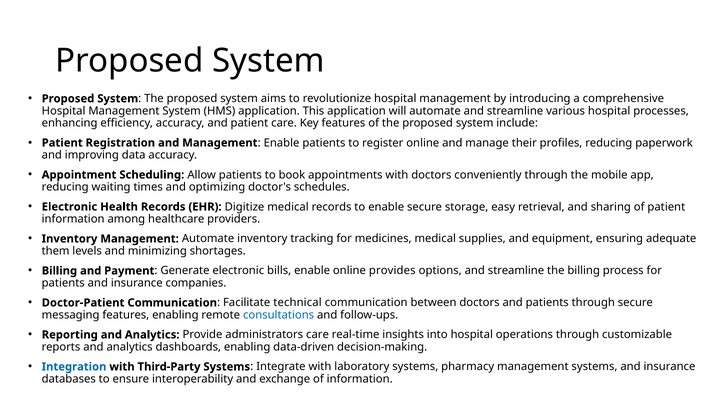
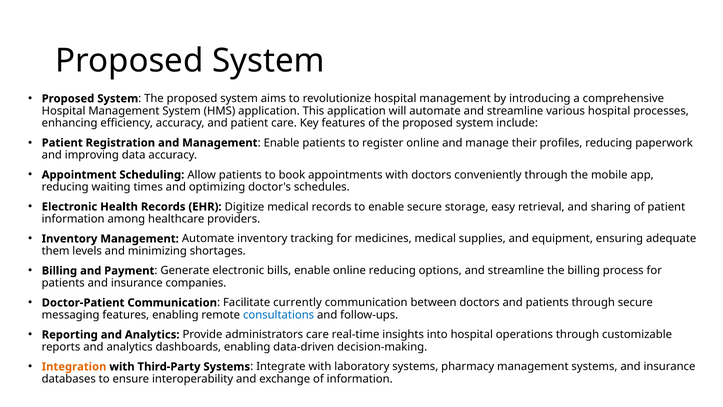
online provides: provides -> reducing
technical: technical -> currently
Integration colour: blue -> orange
